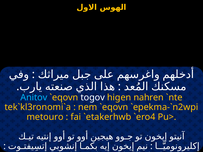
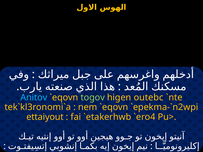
togov colour: white -> light green
nahren: nahren -> outebc
metouro: metouro -> ettaiyout
